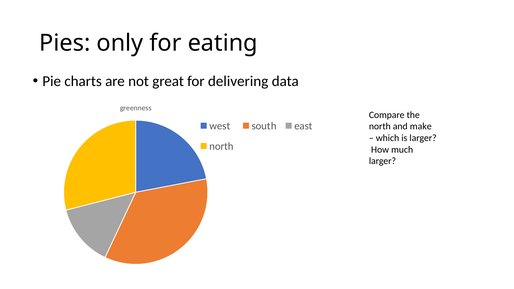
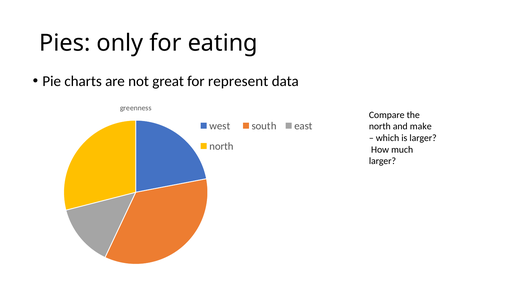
delivering: delivering -> represent
